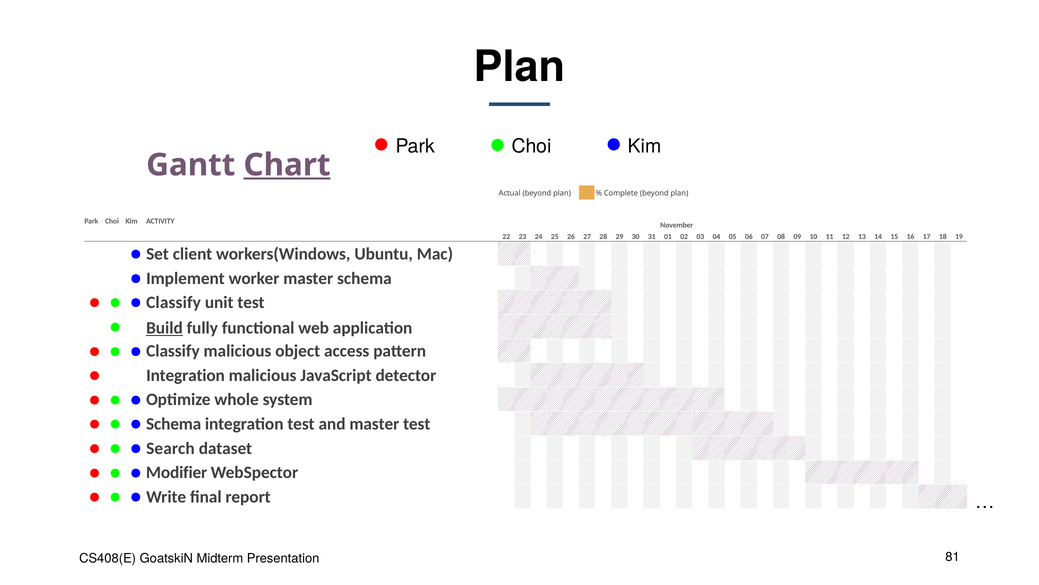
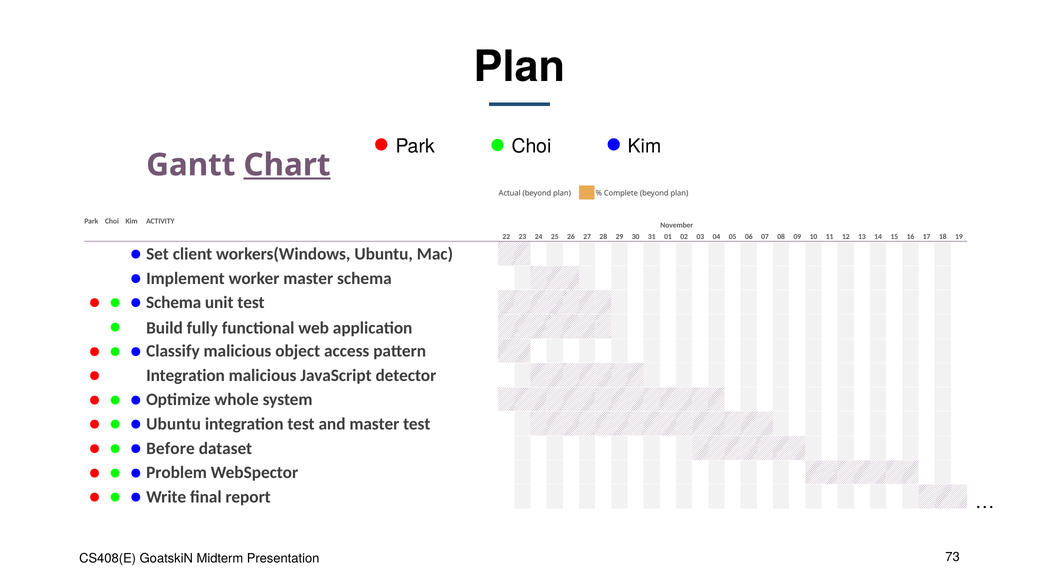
Classify at (174, 302): Classify -> Schema
Build underline: present -> none
Schema at (174, 424): Schema -> Ubuntu
Search: Search -> Before
Modifier: Modifier -> Problem
81: 81 -> 73
